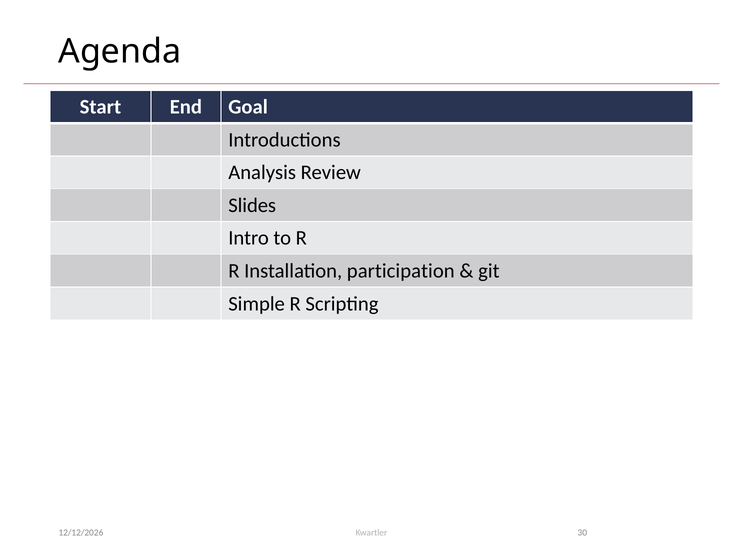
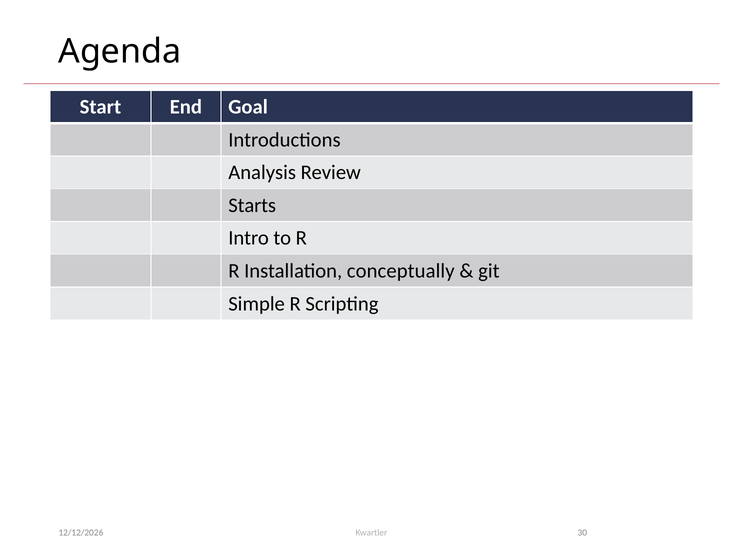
Slides: Slides -> Starts
participation: participation -> conceptually
